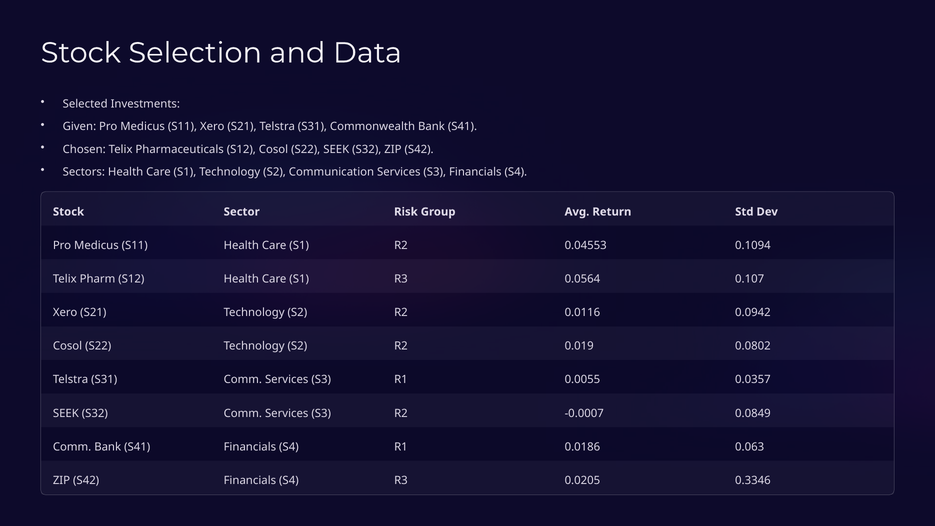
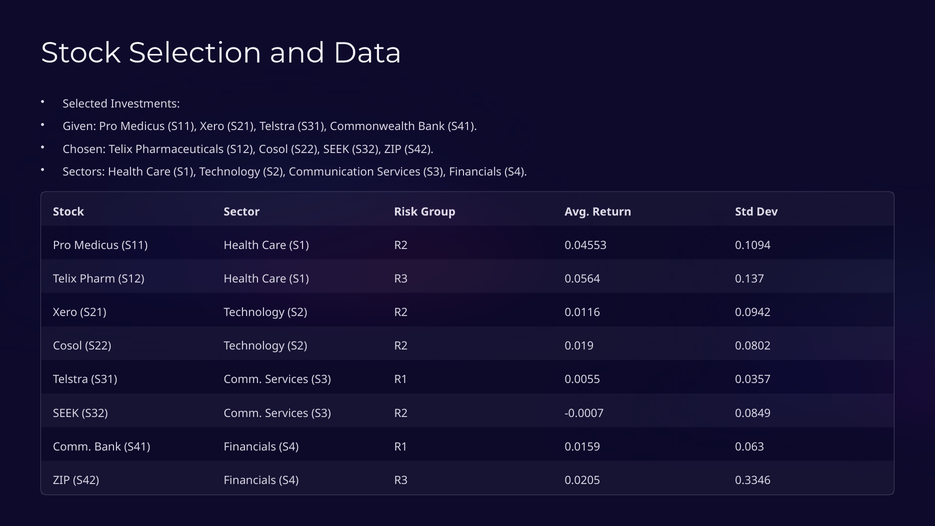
0.107: 0.107 -> 0.137
0.0186: 0.0186 -> 0.0159
